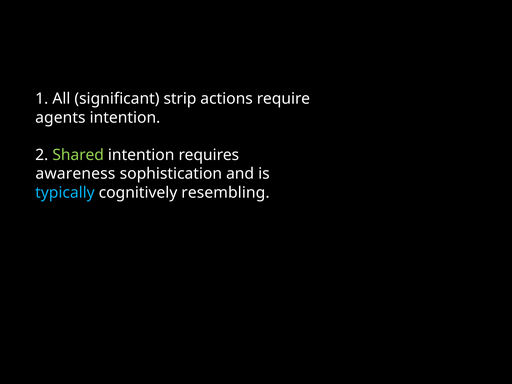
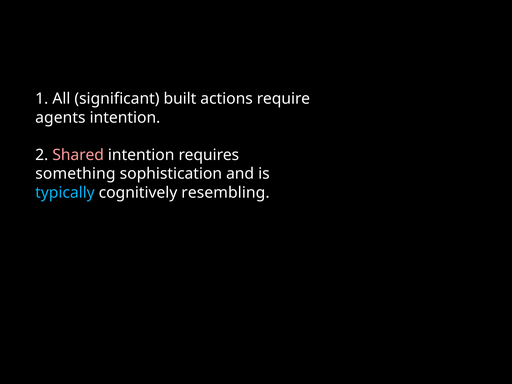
strip: strip -> built
Shared colour: light green -> pink
awareness: awareness -> something
